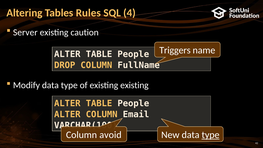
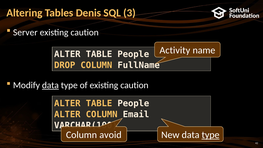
Rules: Rules -> Denis
4: 4 -> 3
Triggers: Triggers -> Activity
data at (50, 85) underline: none -> present
of existing existing: existing -> caution
